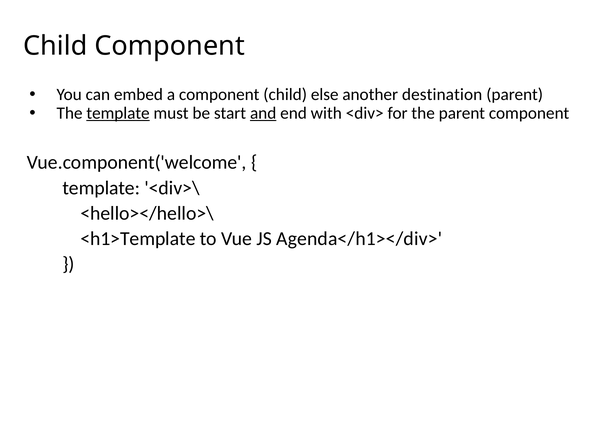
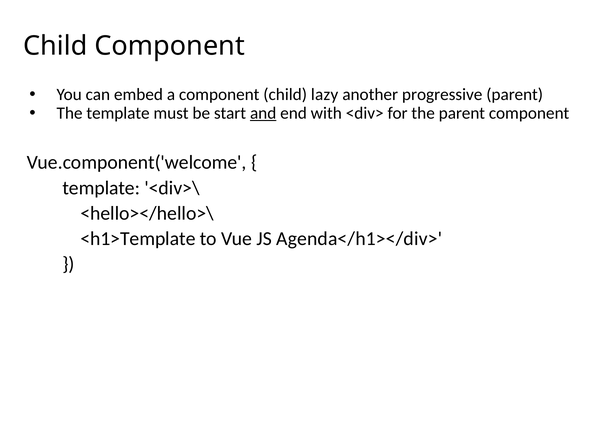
else: else -> lazy
destination: destination -> progressive
template at (118, 113) underline: present -> none
